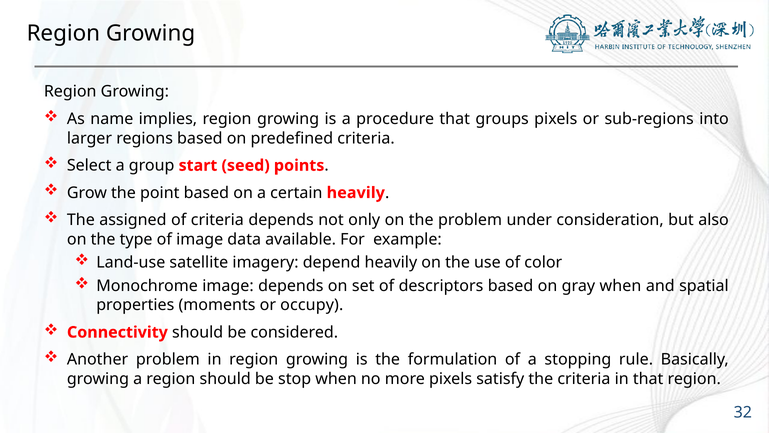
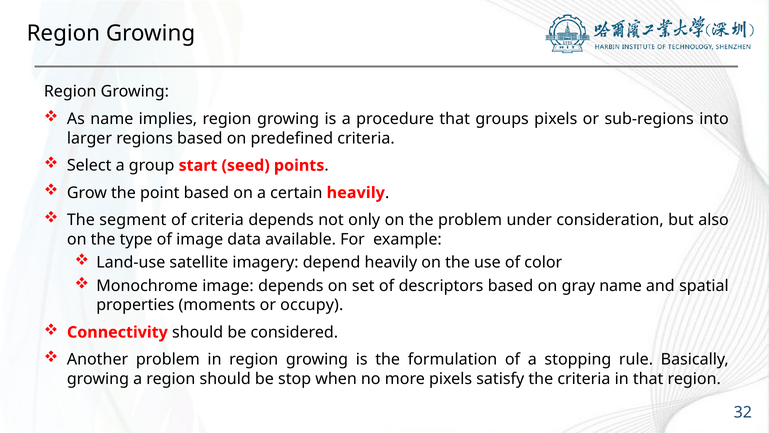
assigned: assigned -> segment
gray when: when -> name
